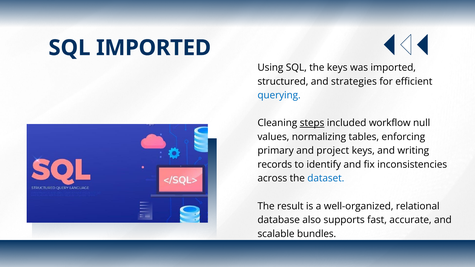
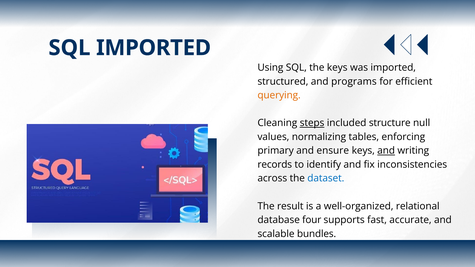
strategies: strategies -> programs
querying colour: blue -> orange
workflow: workflow -> structure
project: project -> ensure
and at (386, 151) underline: none -> present
also: also -> four
